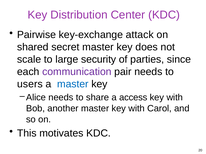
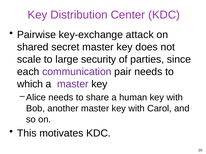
users: users -> which
master at (73, 84) colour: blue -> purple
access: access -> human
